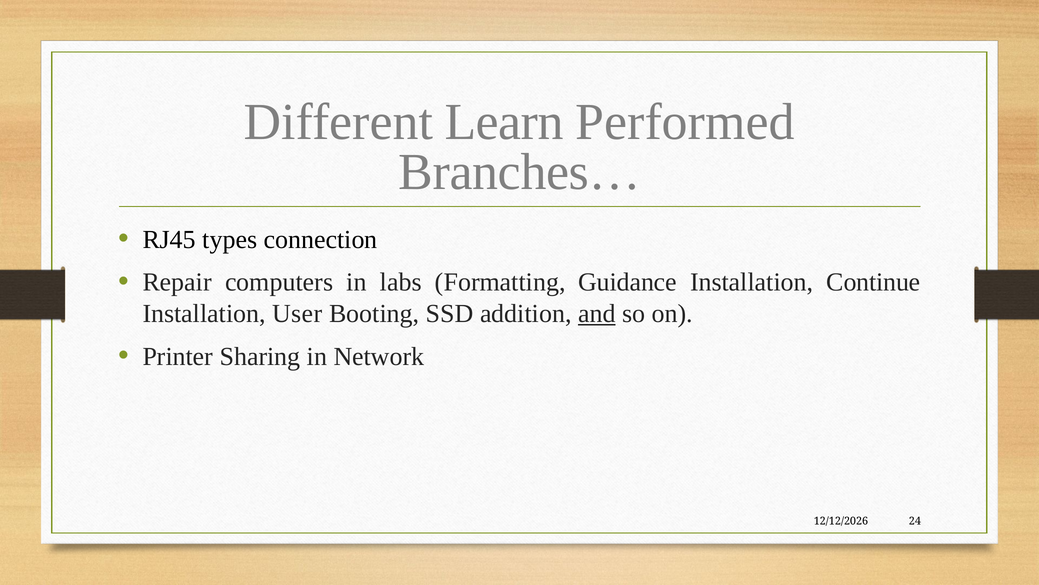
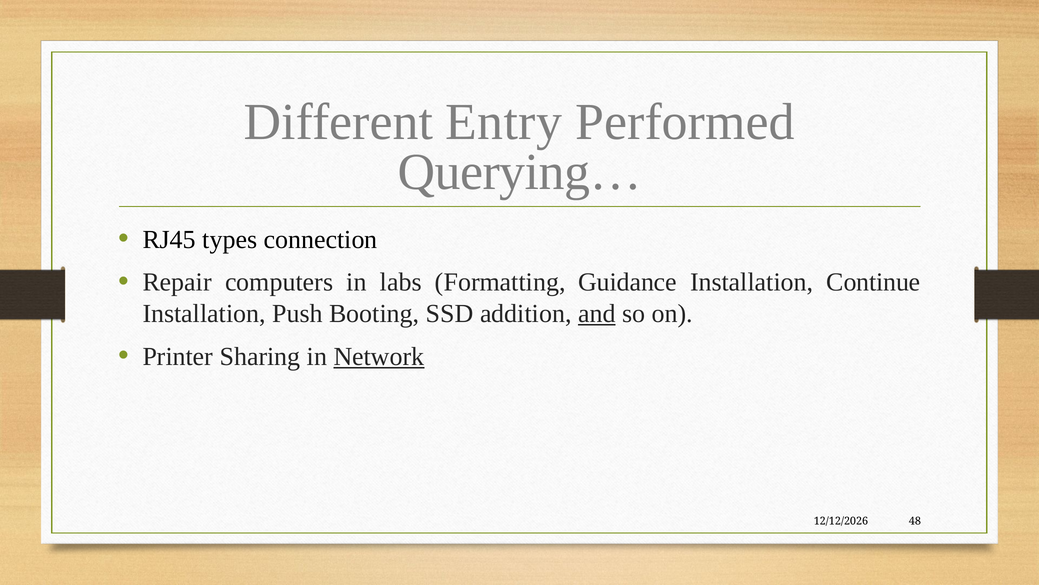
Learn: Learn -> Entry
Branches…: Branches… -> Querying…
User: User -> Push
Network underline: none -> present
24: 24 -> 48
